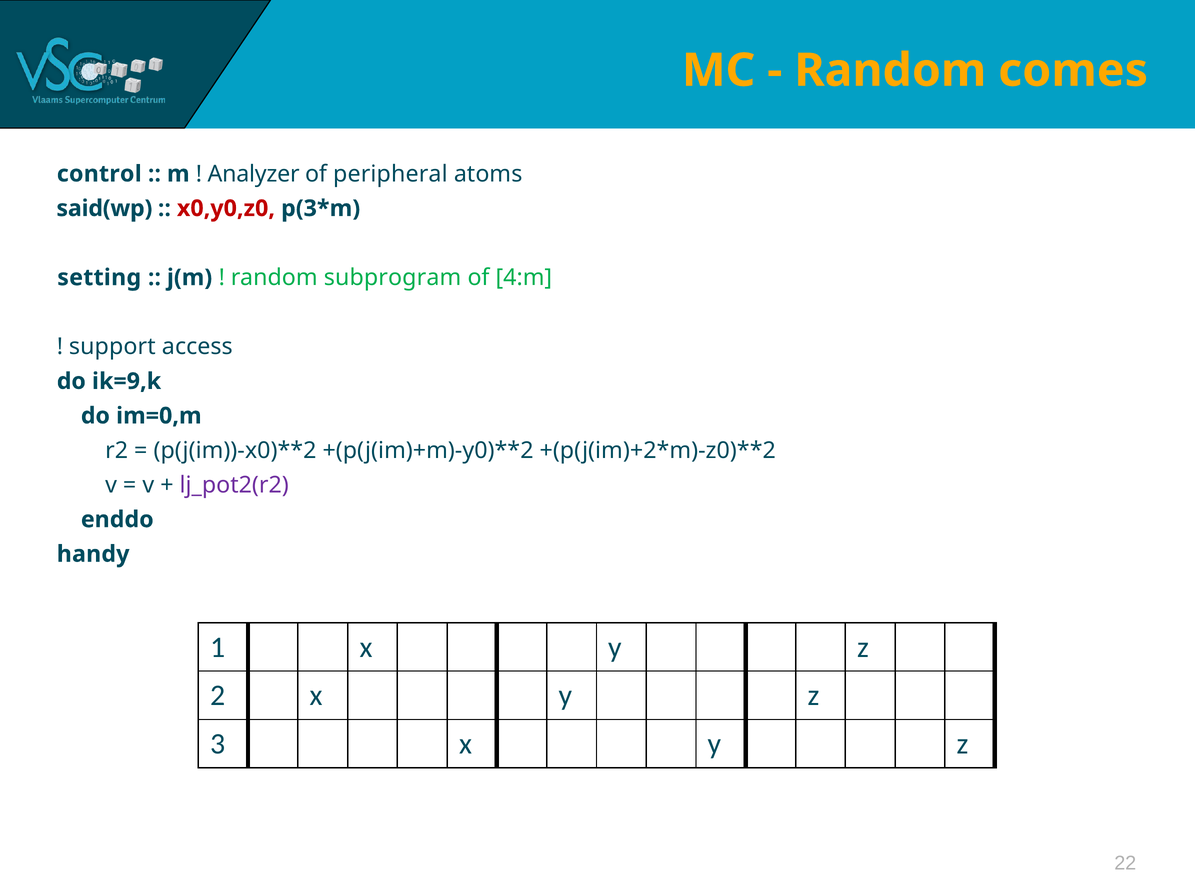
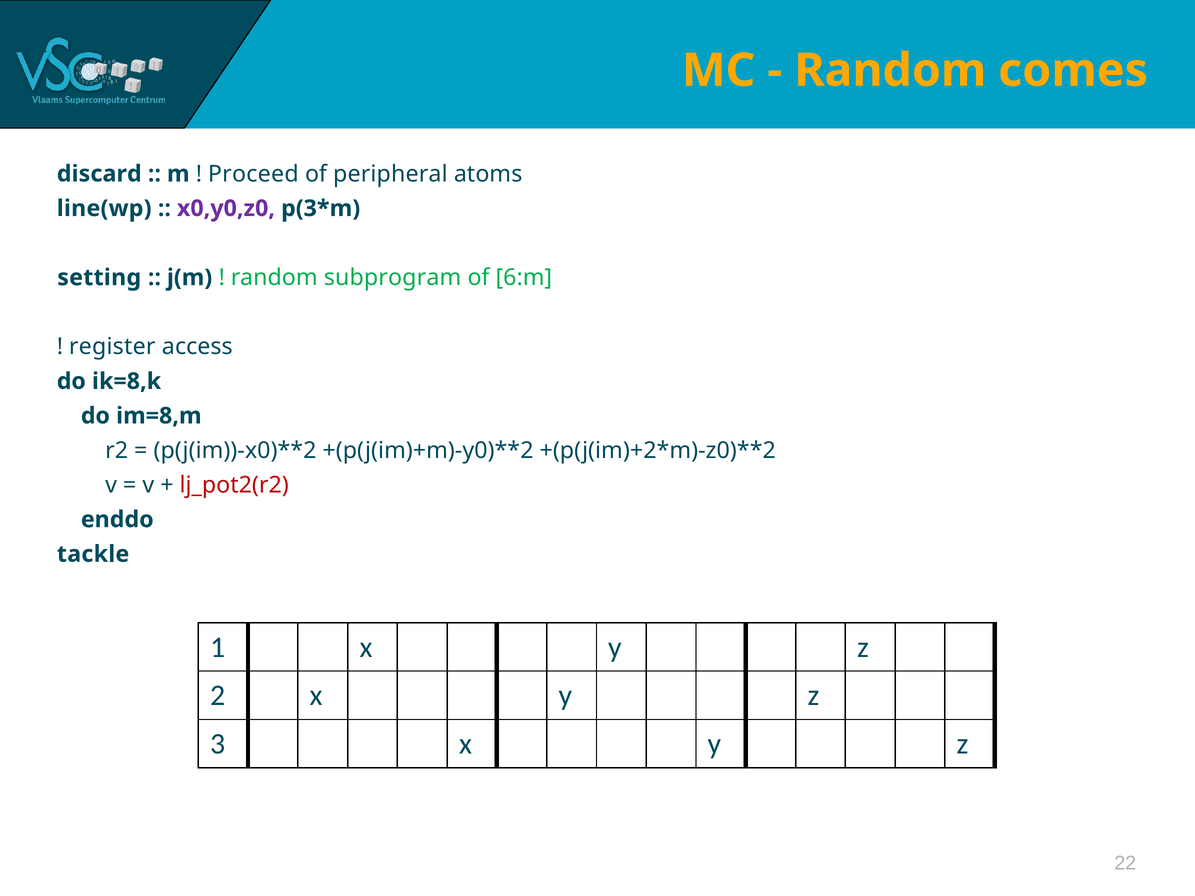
control: control -> discard
Analyzer: Analyzer -> Proceed
said(wp: said(wp -> line(wp
x0,y0,z0 colour: red -> purple
4:m: 4:m -> 6:m
support: support -> register
ik=9,k: ik=9,k -> ik=8,k
im=0,m: im=0,m -> im=8,m
lj_pot2(r2 colour: purple -> red
handy: handy -> tackle
